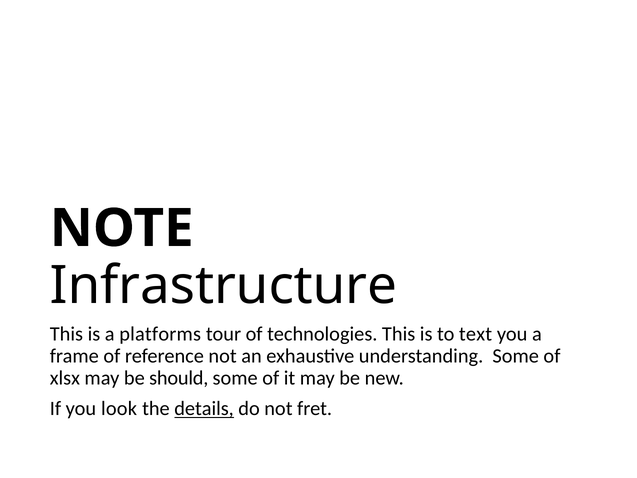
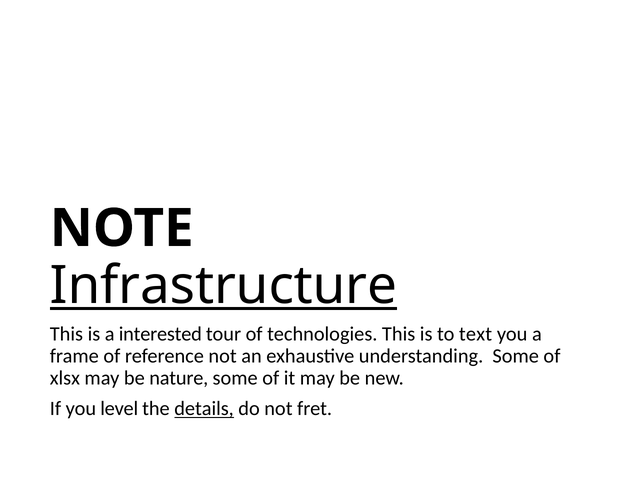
Infrastructure underline: none -> present
platforms: platforms -> interested
should: should -> nature
look: look -> level
